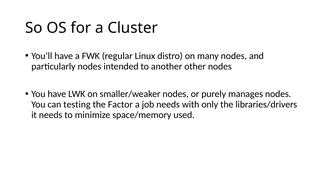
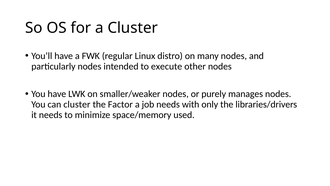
another: another -> execute
can testing: testing -> cluster
